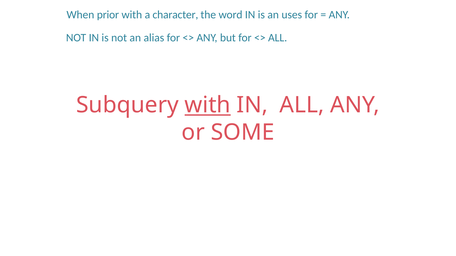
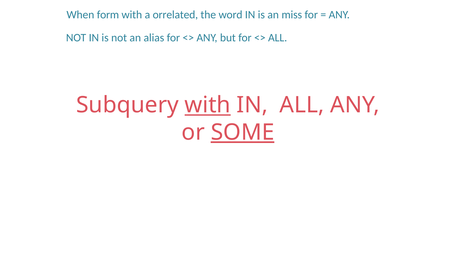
prior: prior -> form
character: character -> orrelated
uses: uses -> miss
SOME underline: none -> present
